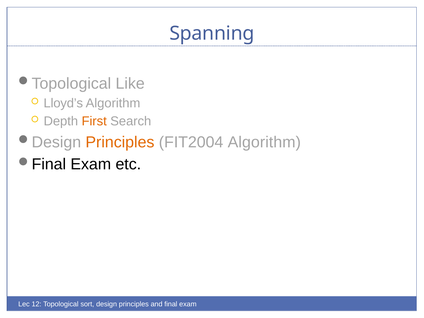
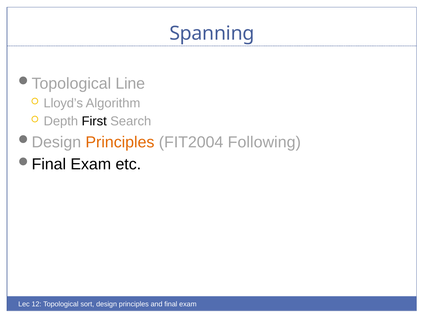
Like: Like -> Line
First colour: orange -> black
FIT2004 Algorithm: Algorithm -> Following
